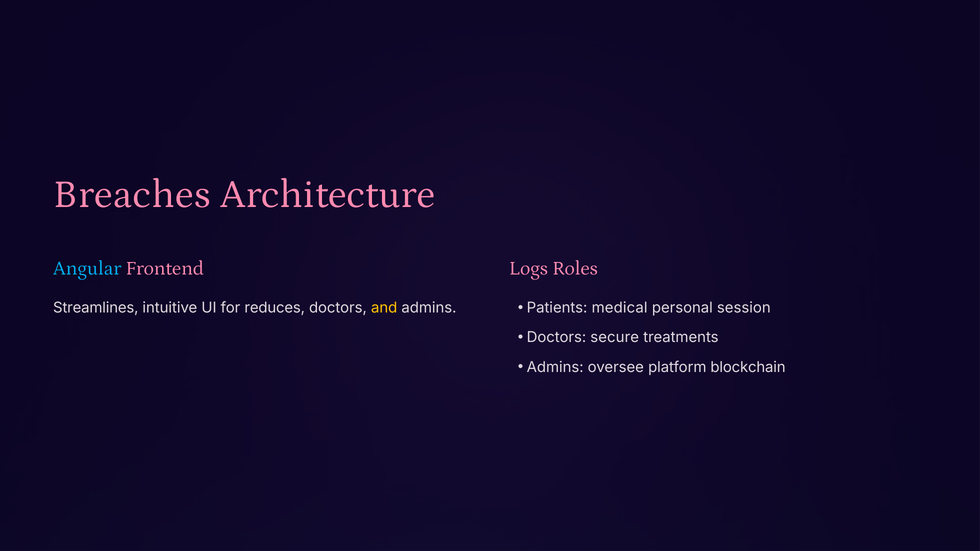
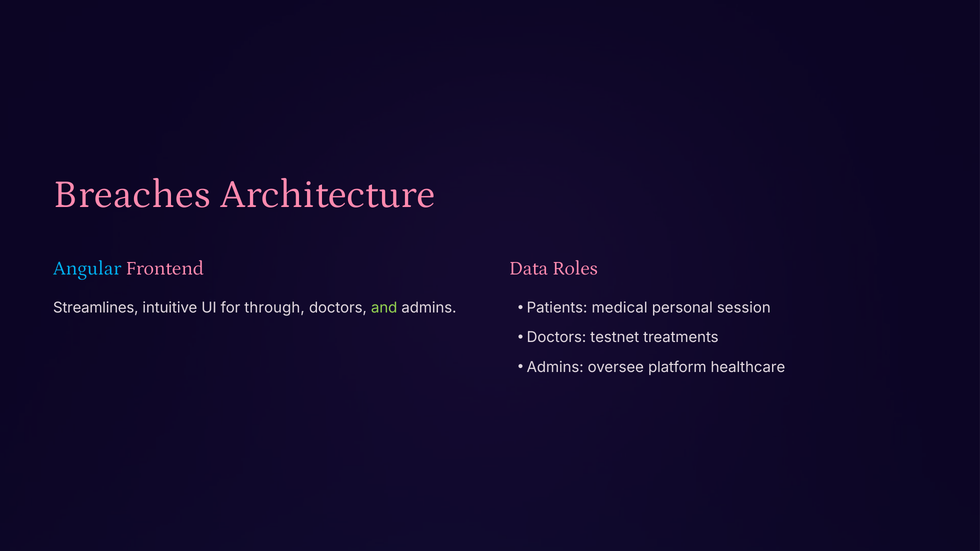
Logs: Logs -> Data
reduces: reduces -> through
and colour: yellow -> light green
secure: secure -> testnet
blockchain: blockchain -> healthcare
